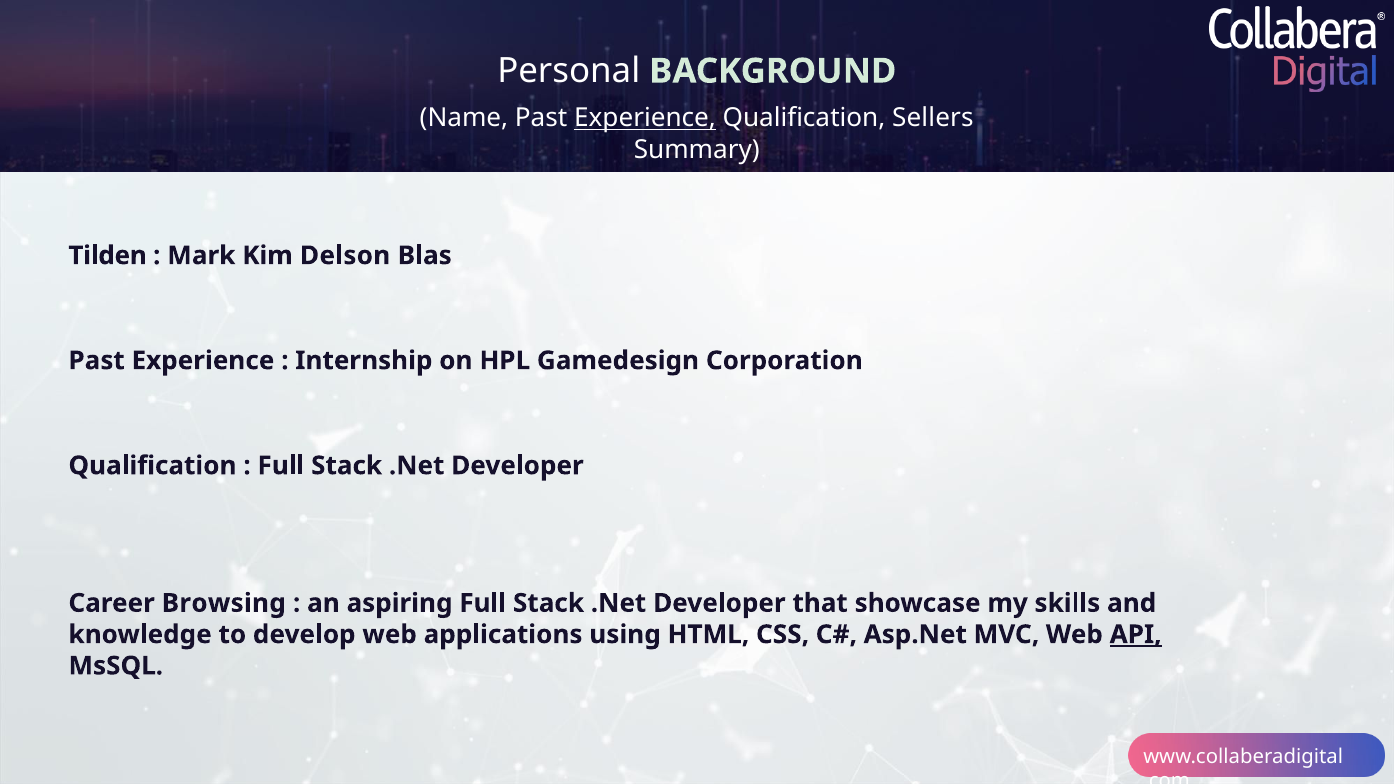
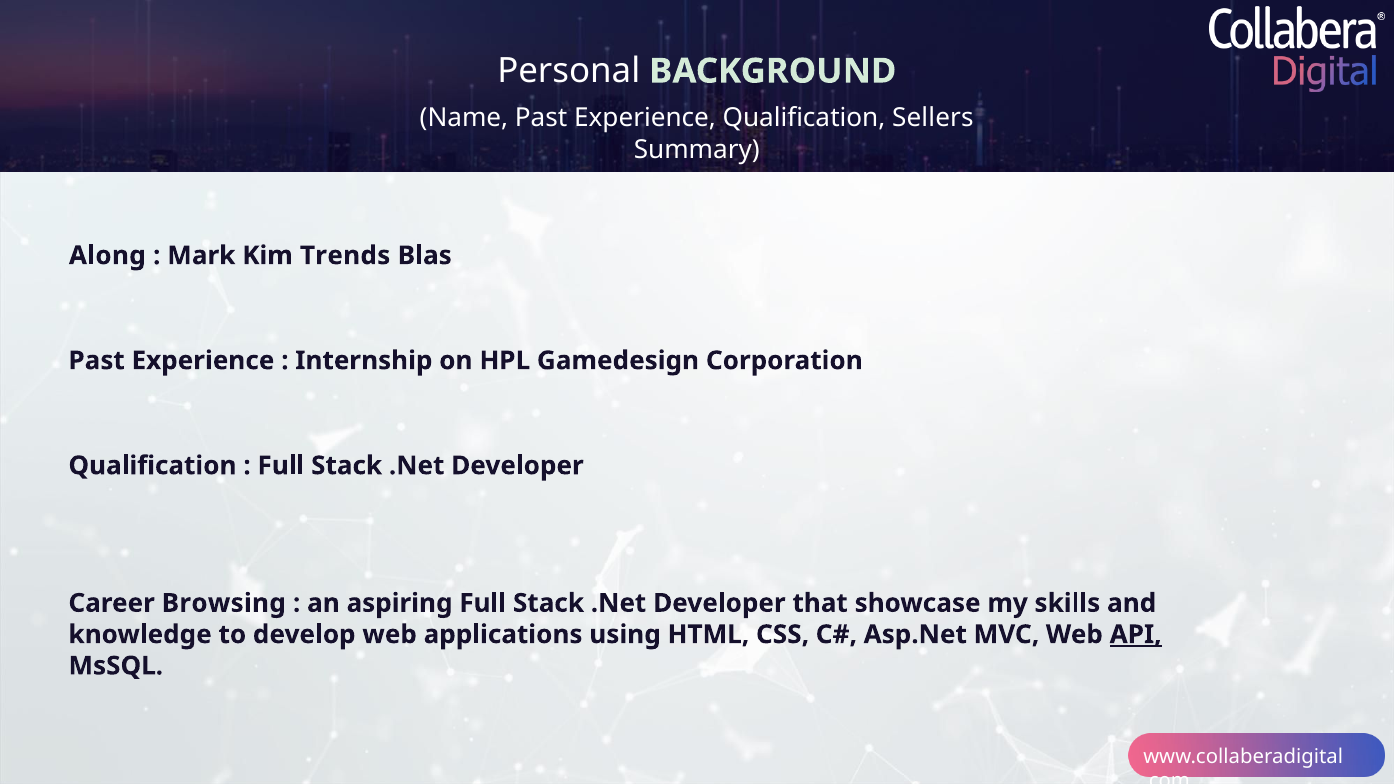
Experience at (645, 118) underline: present -> none
Tilden: Tilden -> Along
Delson: Delson -> Trends
